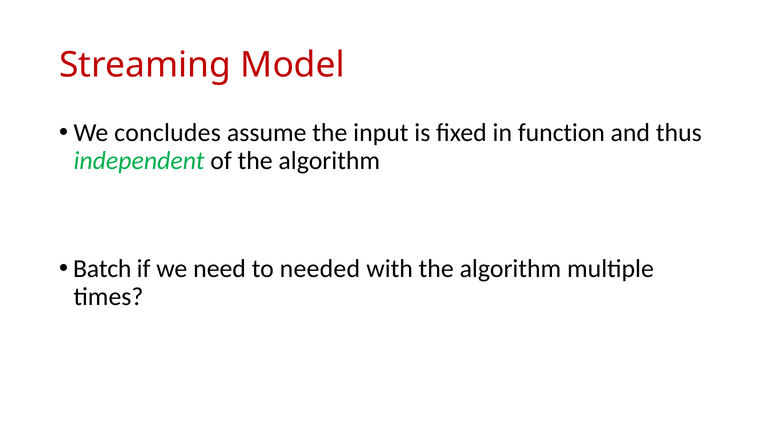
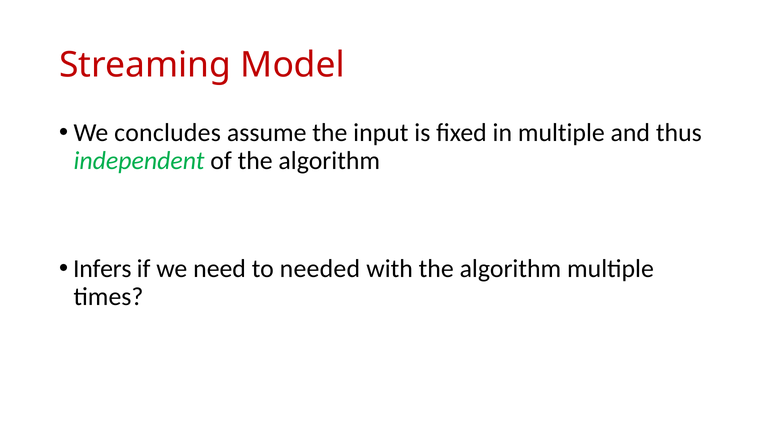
in function: function -> multiple
Batch: Batch -> Infers
